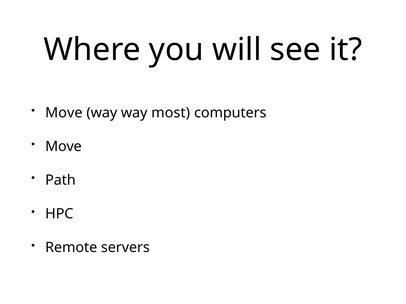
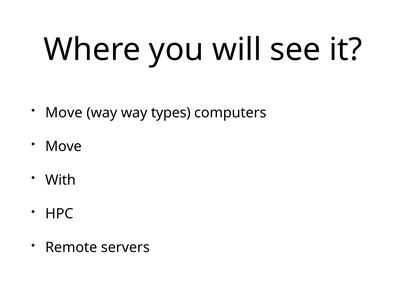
most: most -> types
Path: Path -> With
